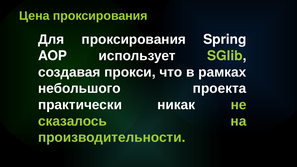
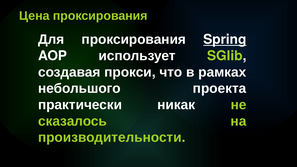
Spring underline: none -> present
